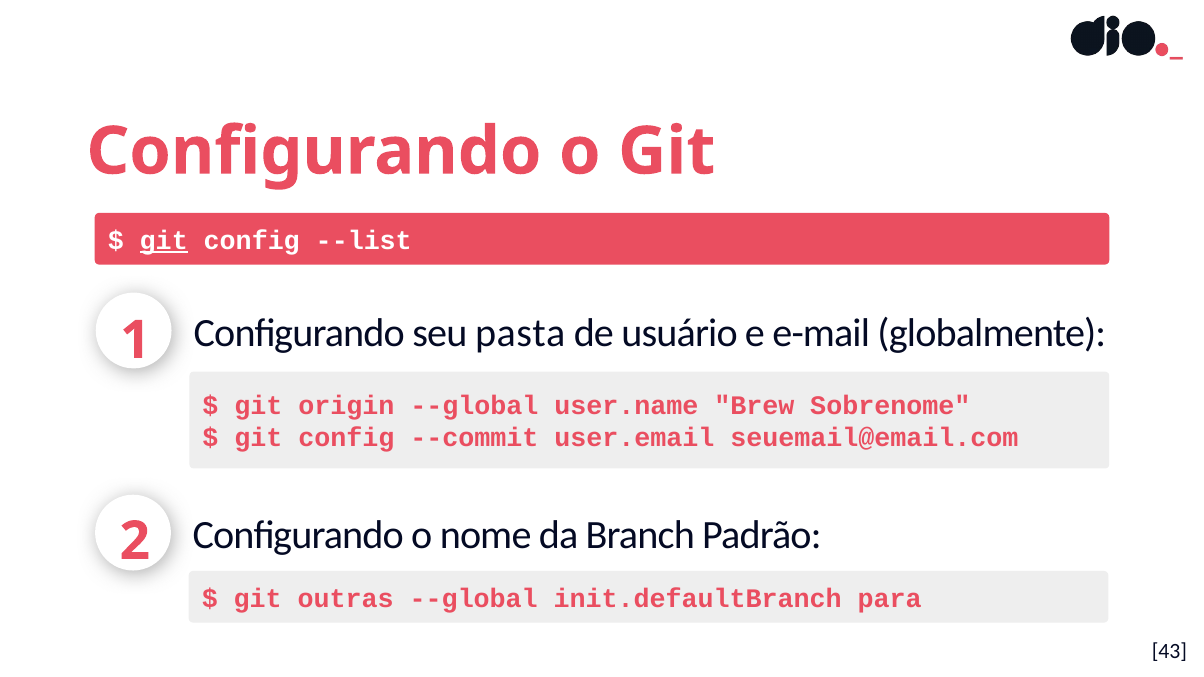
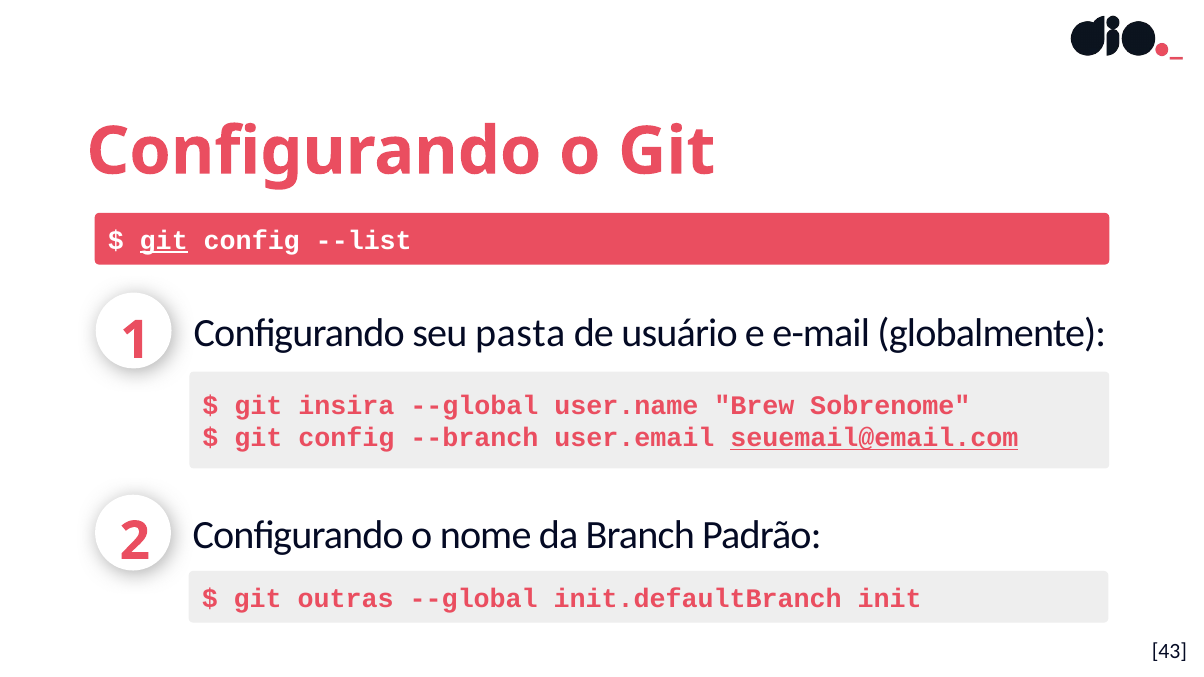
origin: origin -> insira
--commit: --commit -> --branch
seuemail@email.com underline: none -> present
para: para -> init
